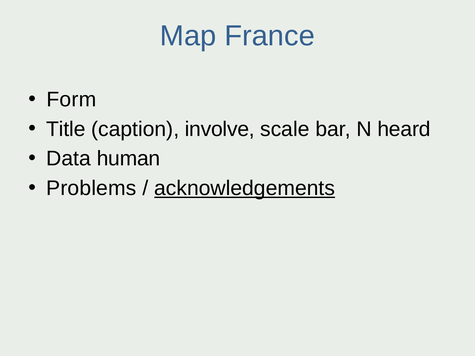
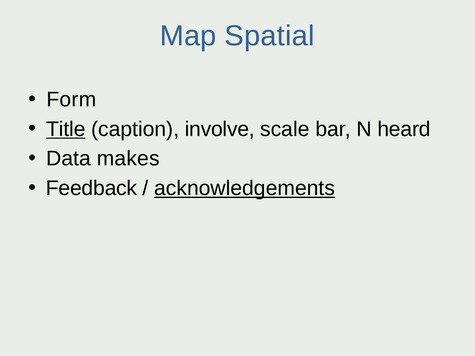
France: France -> Spatial
Title underline: none -> present
human: human -> makes
Problems: Problems -> Feedback
